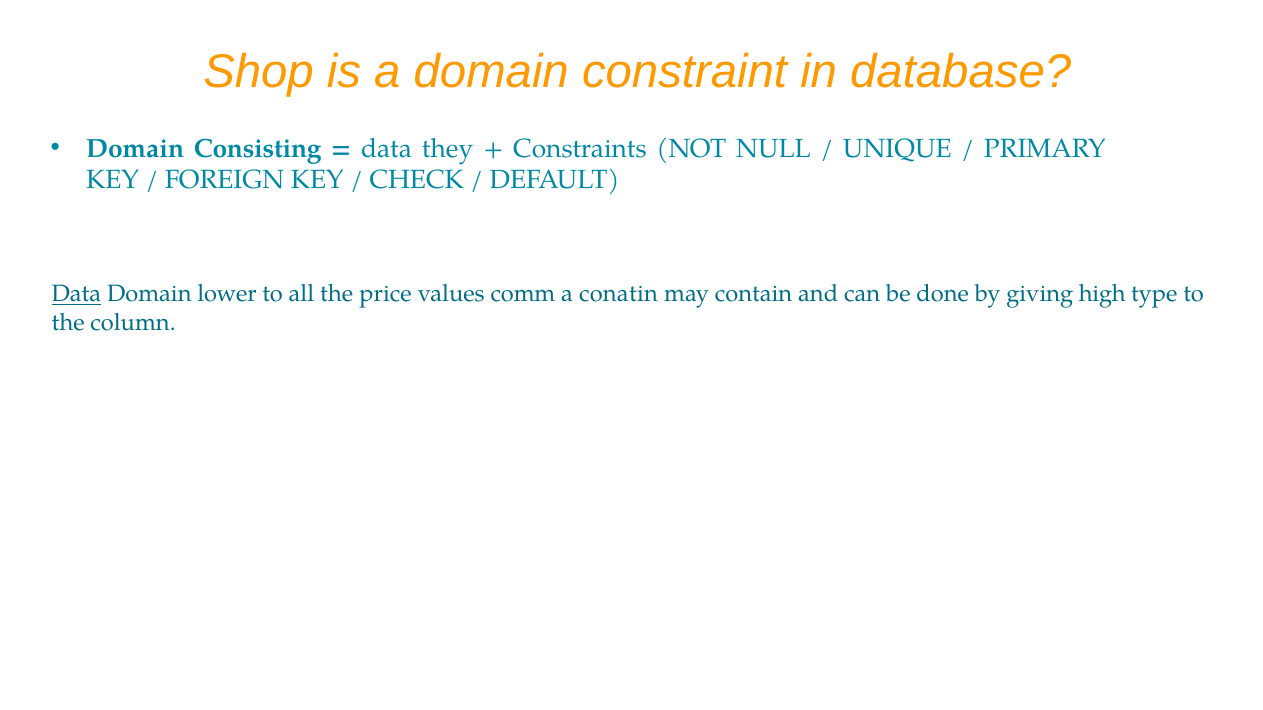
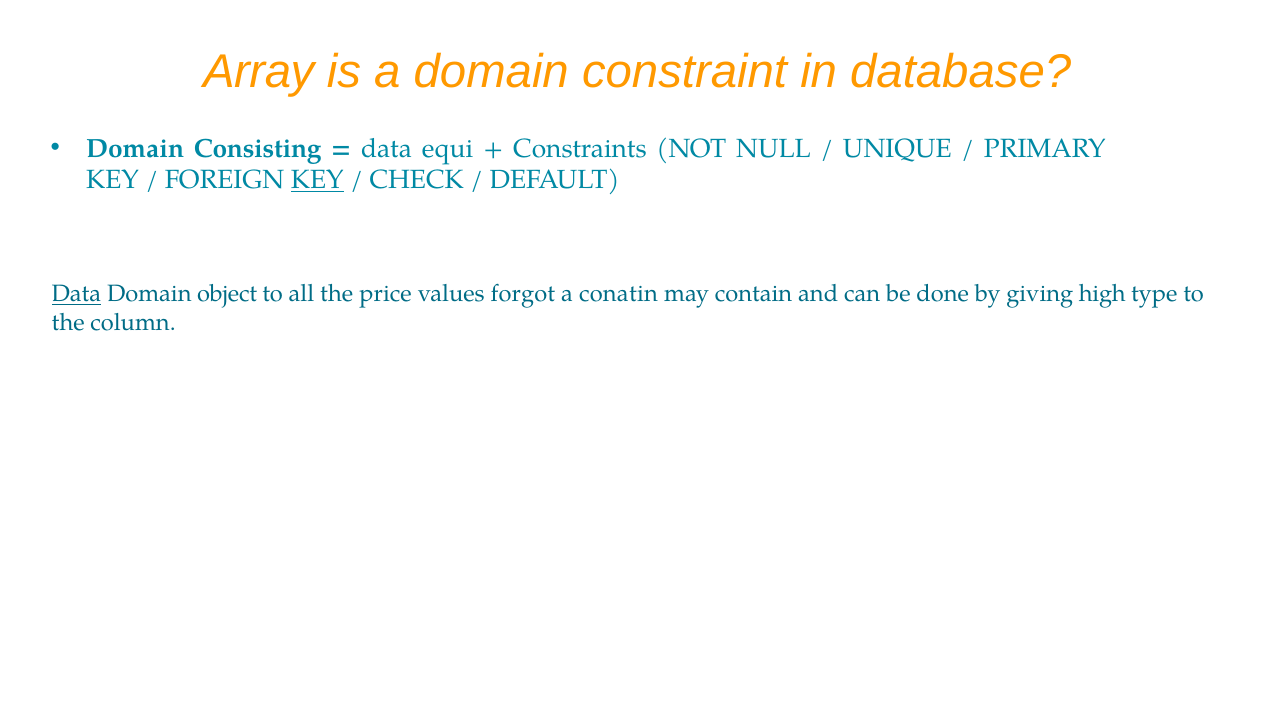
Shop: Shop -> Array
they: they -> equi
KEY at (317, 180) underline: none -> present
lower: lower -> object
comm: comm -> forgot
